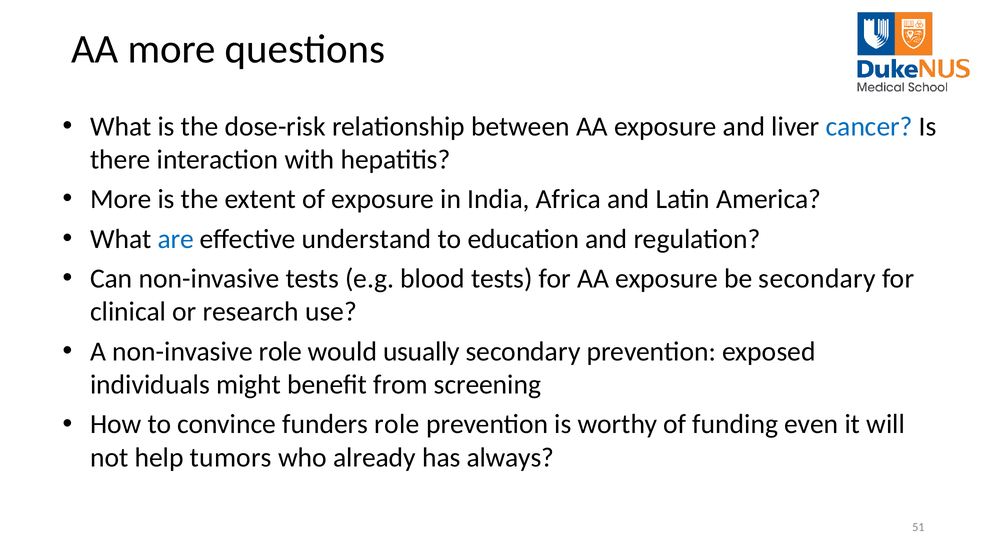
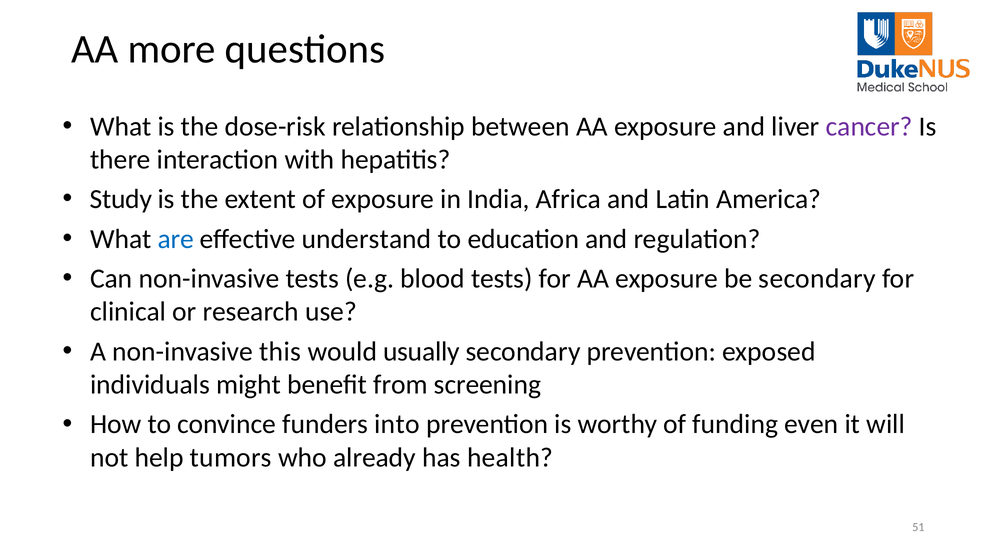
cancer colour: blue -> purple
More at (121, 199): More -> Study
non-invasive role: role -> this
funders role: role -> into
always: always -> health
